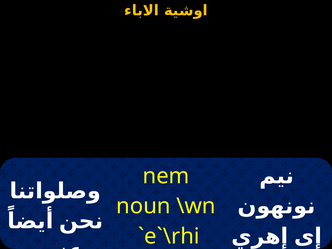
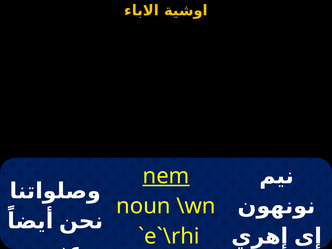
nem underline: none -> present
